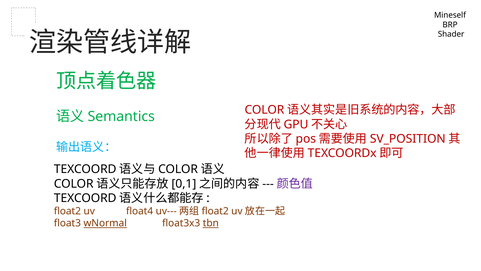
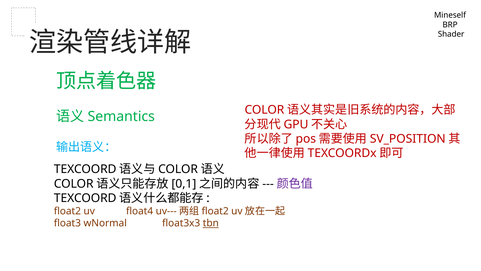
wNormal underline: present -> none
